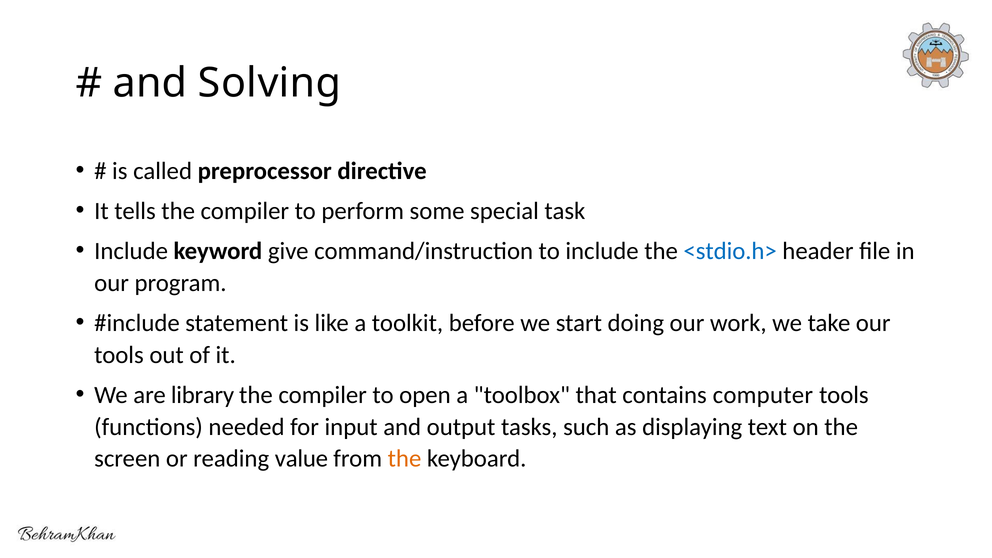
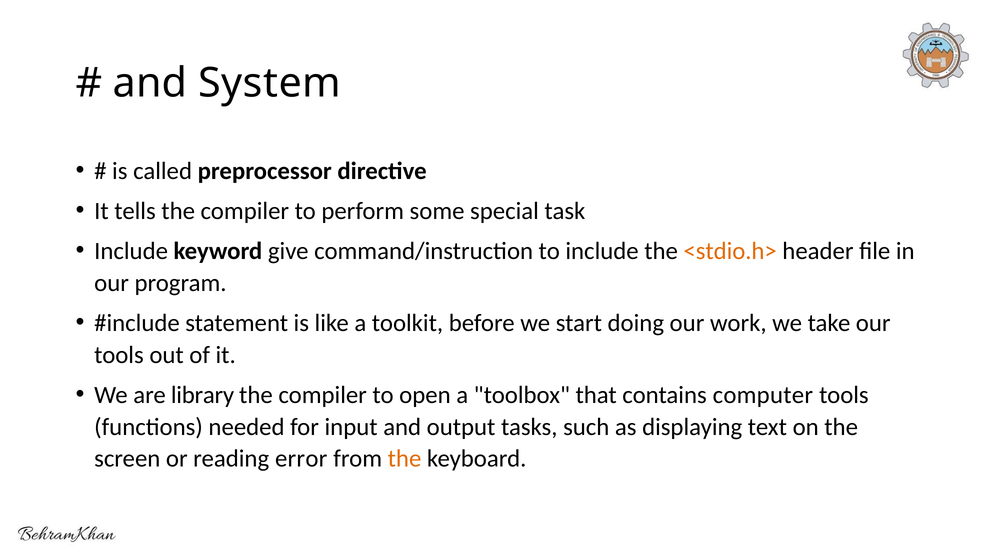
Solving: Solving -> System
<stdio.h> colour: blue -> orange
value: value -> error
